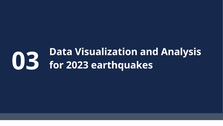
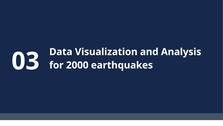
2023: 2023 -> 2000
